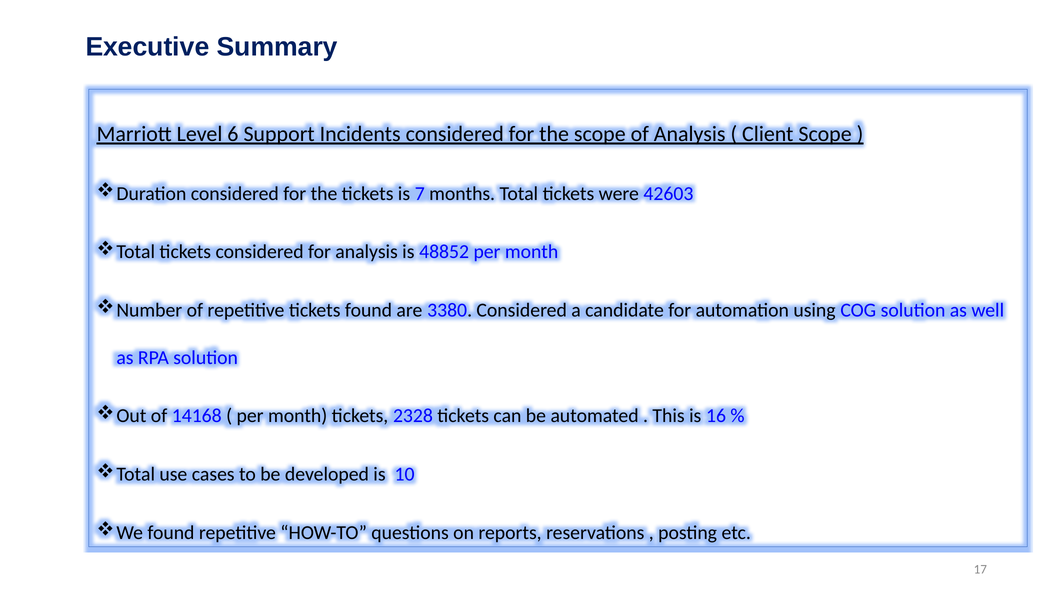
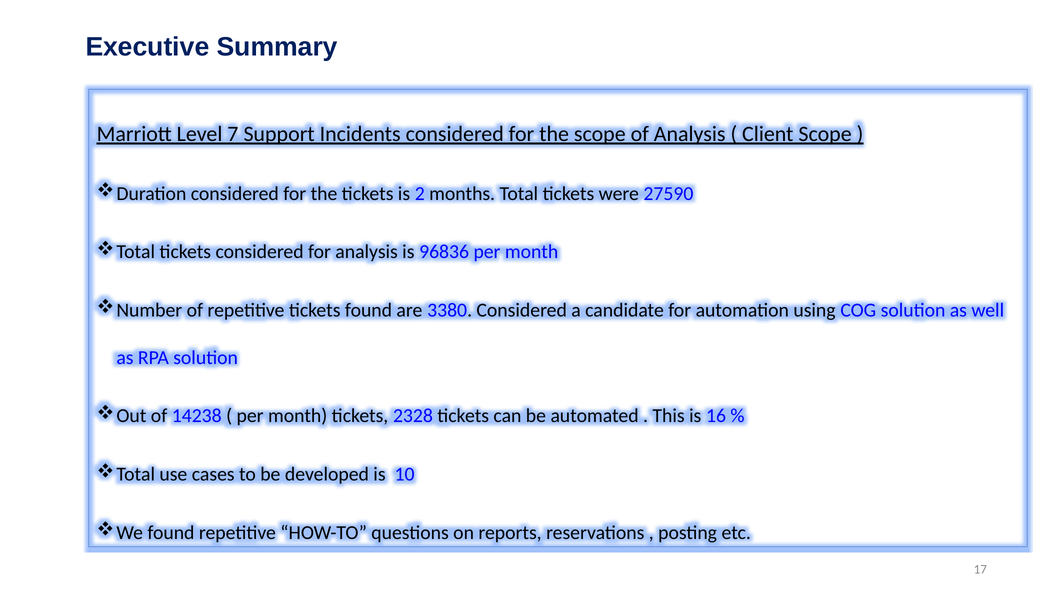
6: 6 -> 7
7: 7 -> 2
42603: 42603 -> 27590
48852: 48852 -> 96836
14168: 14168 -> 14238
